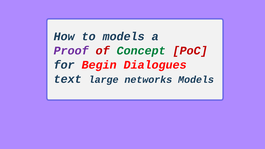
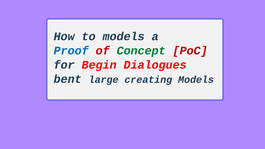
Proof colour: purple -> blue
text: text -> bent
networks: networks -> creating
